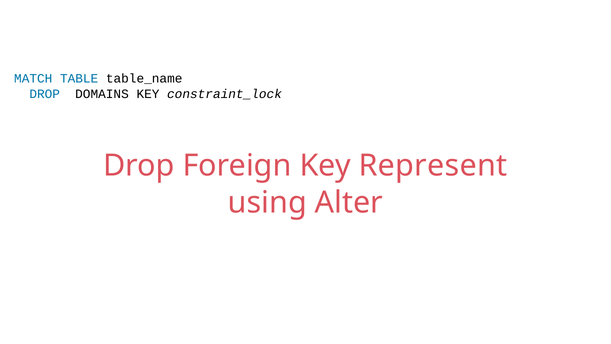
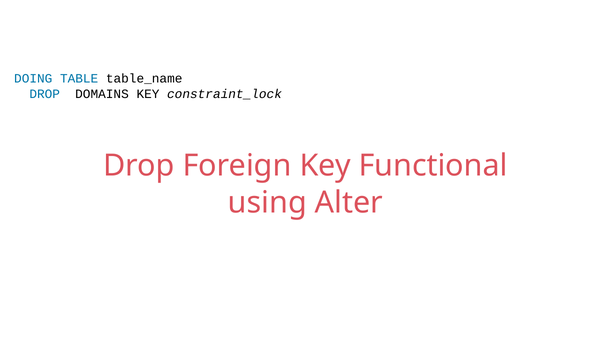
MATCH: MATCH -> DOING
Represent: Represent -> Functional
